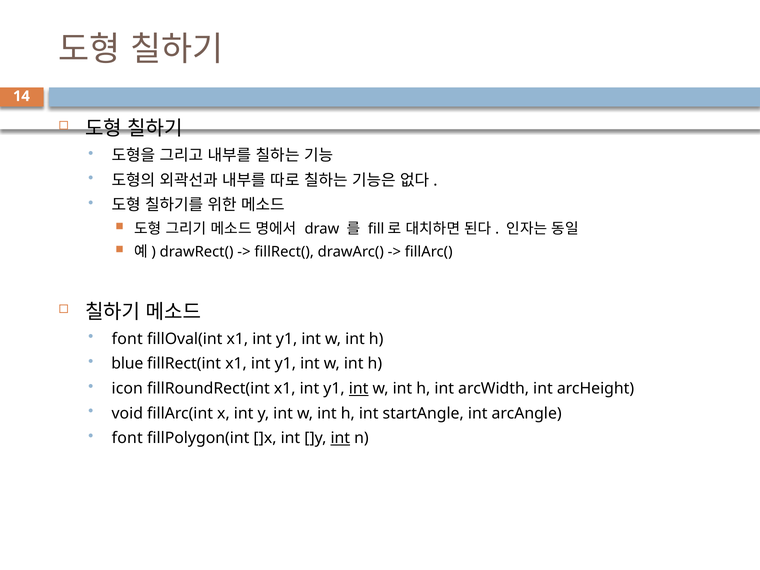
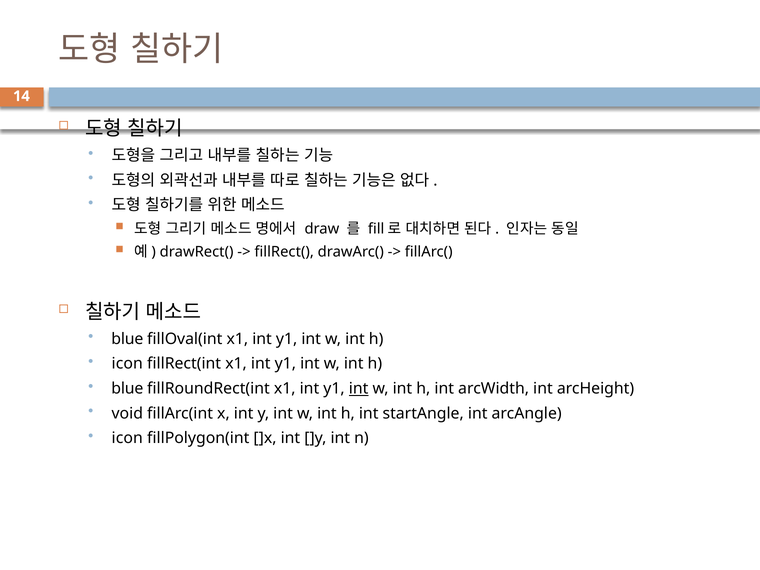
font at (127, 339): font -> blue
blue at (127, 364): blue -> icon
icon at (127, 389): icon -> blue
font at (127, 438): font -> icon
int at (340, 438) underline: present -> none
